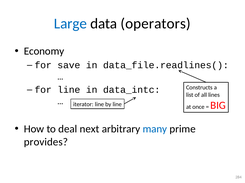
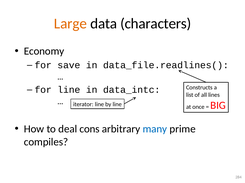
Large colour: blue -> orange
operators: operators -> characters
next: next -> cons
provides: provides -> compiles
